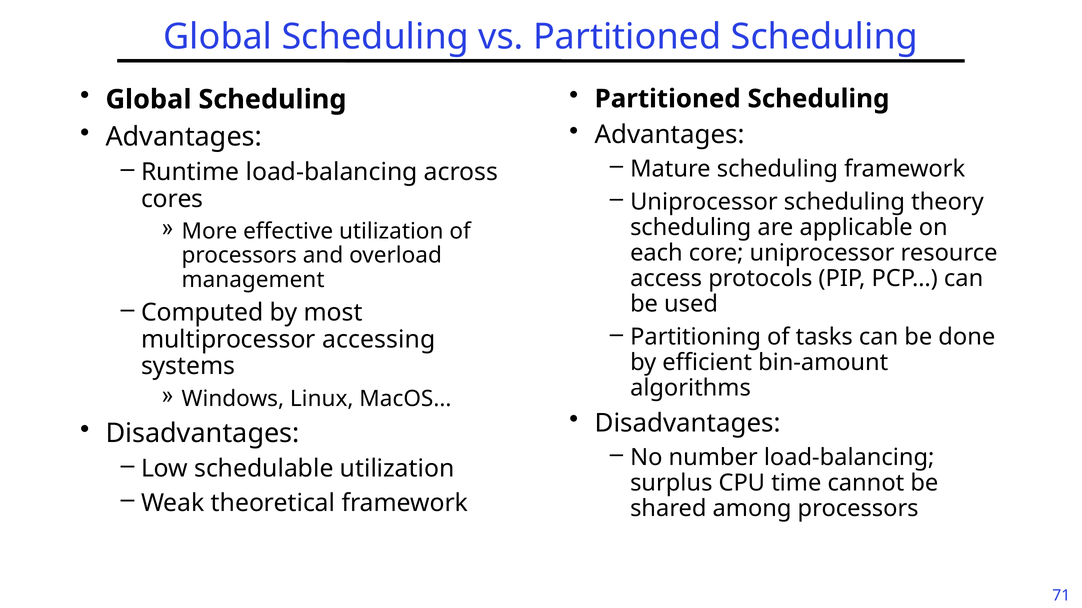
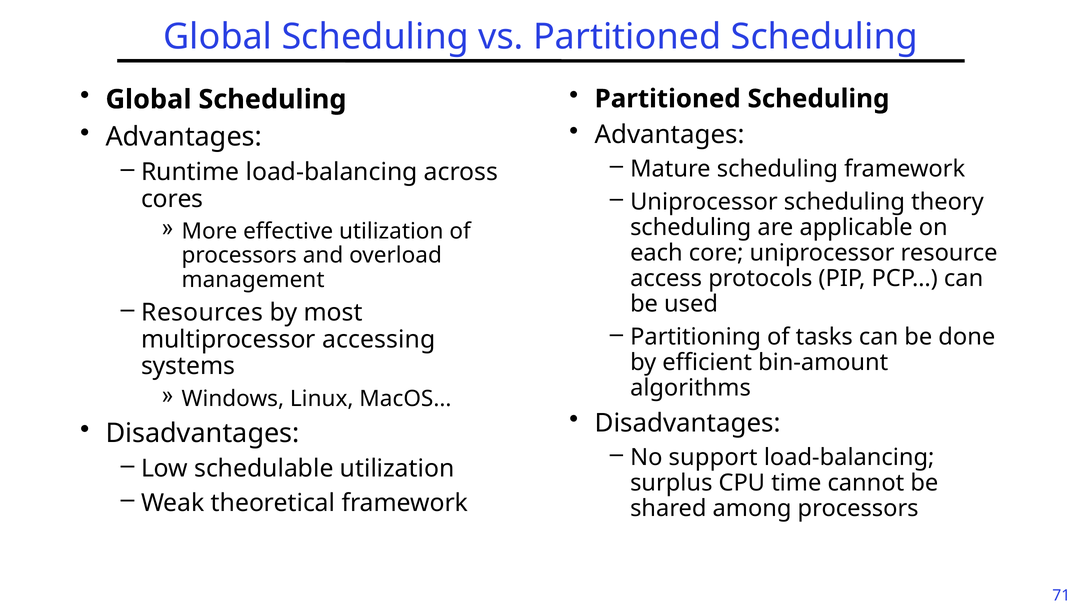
Computed: Computed -> Resources
number: number -> support
